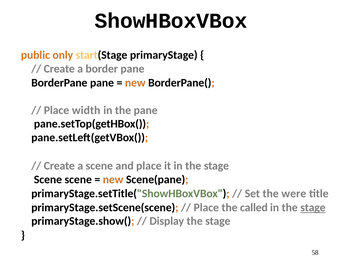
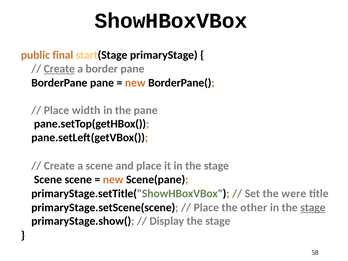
only: only -> final
Create at (59, 69) underline: none -> present
called: called -> other
